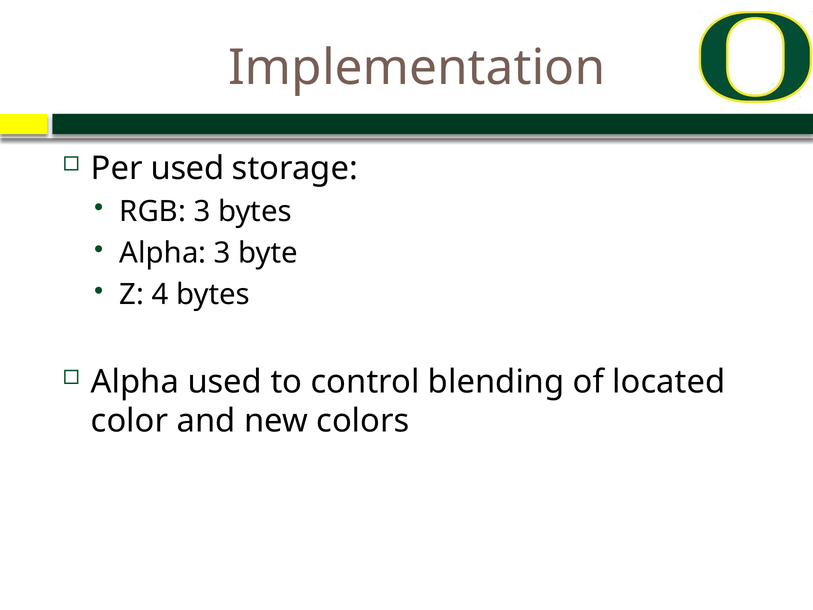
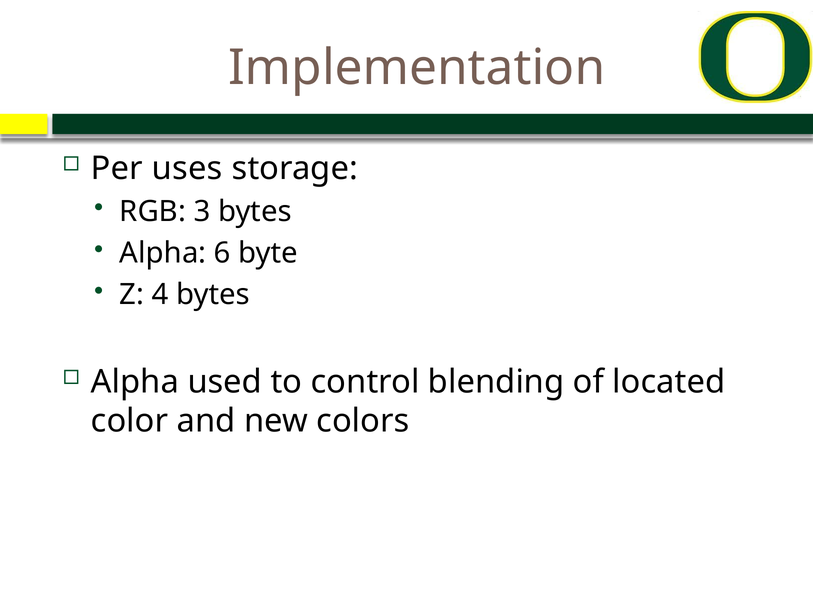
Per used: used -> uses
Alpha 3: 3 -> 6
